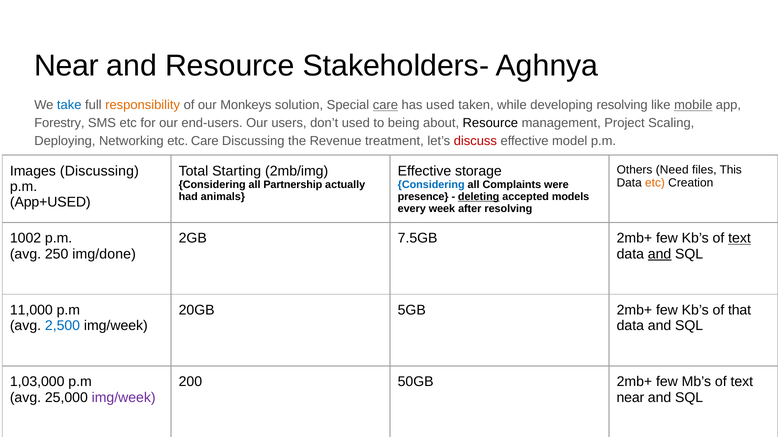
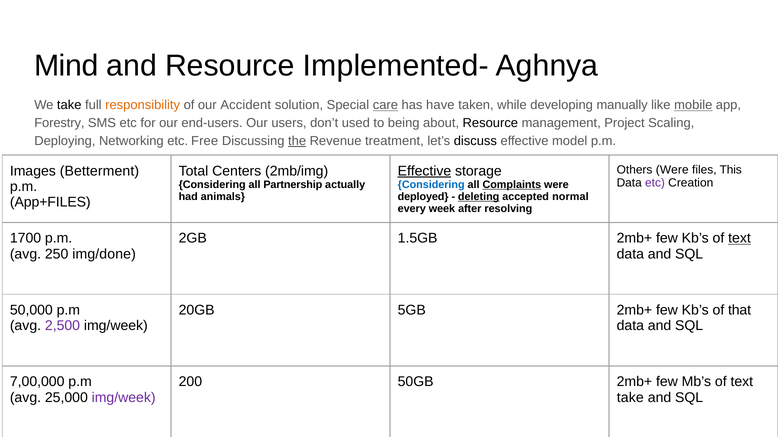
Near at (66, 66): Near -> Mind
Stakeholders-: Stakeholders- -> Implemented-
take at (69, 105) colour: blue -> black
Monkeys: Monkeys -> Accident
has used: used -> have
developing resolving: resolving -> manually
etc Care: Care -> Free
the underline: none -> present
discuss colour: red -> black
Others Need: Need -> Were
Images Discussing: Discussing -> Betterment
Starting: Starting -> Centers
Effective at (424, 171) underline: none -> present
etc at (655, 183) colour: orange -> purple
Complaints underline: none -> present
presence: presence -> deployed
models: models -> normal
App+USED: App+USED -> App+FILES
1002: 1002 -> 1700
7.5GB: 7.5GB -> 1.5GB
and at (660, 254) underline: present -> none
11,000: 11,000 -> 50,000
2,500 colour: blue -> purple
1,03,000: 1,03,000 -> 7,00,000
near at (630, 398): near -> take
